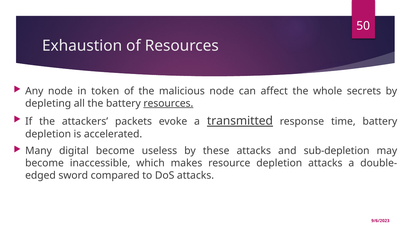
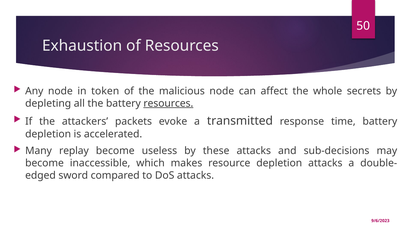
transmitted underline: present -> none
digital: digital -> replay
sub-depletion: sub-depletion -> sub-decisions
